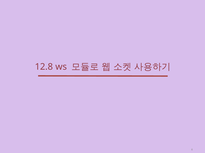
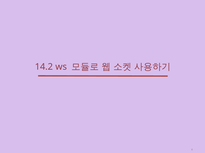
12.8: 12.8 -> 14.2
